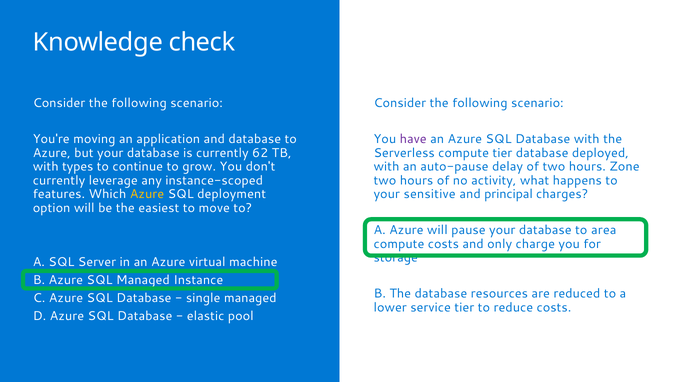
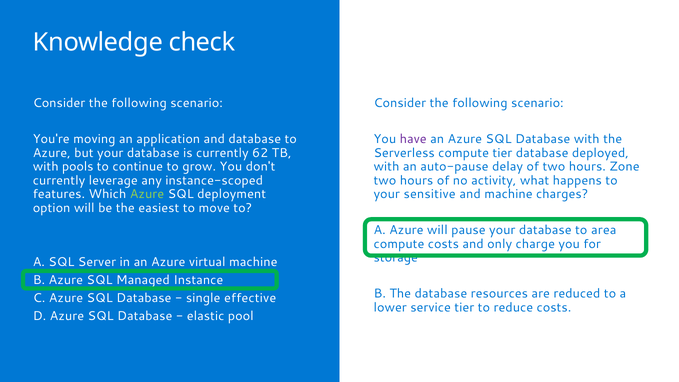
types: types -> pools
Azure at (147, 194) colour: yellow -> light green
and principal: principal -> machine
single managed: managed -> effective
